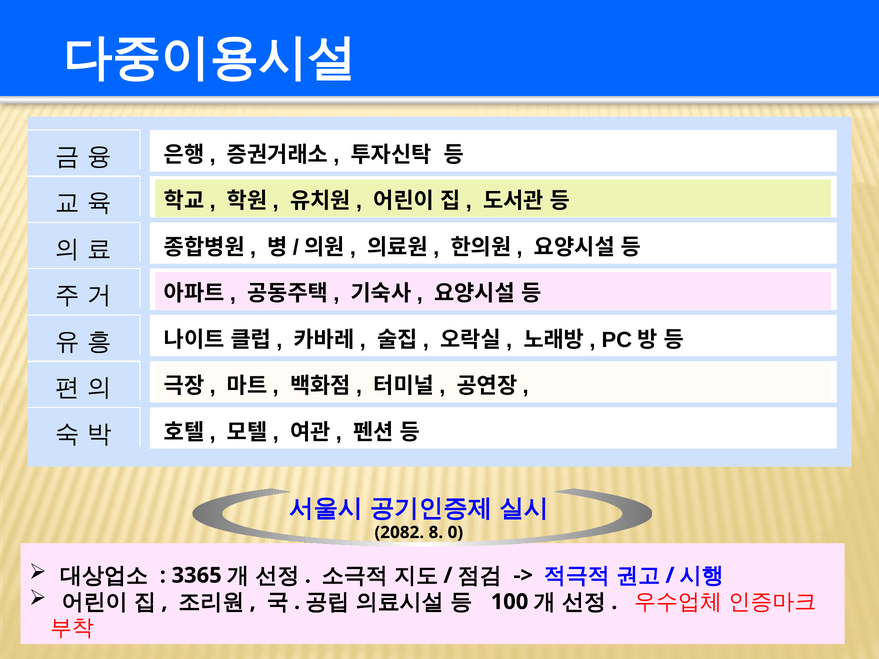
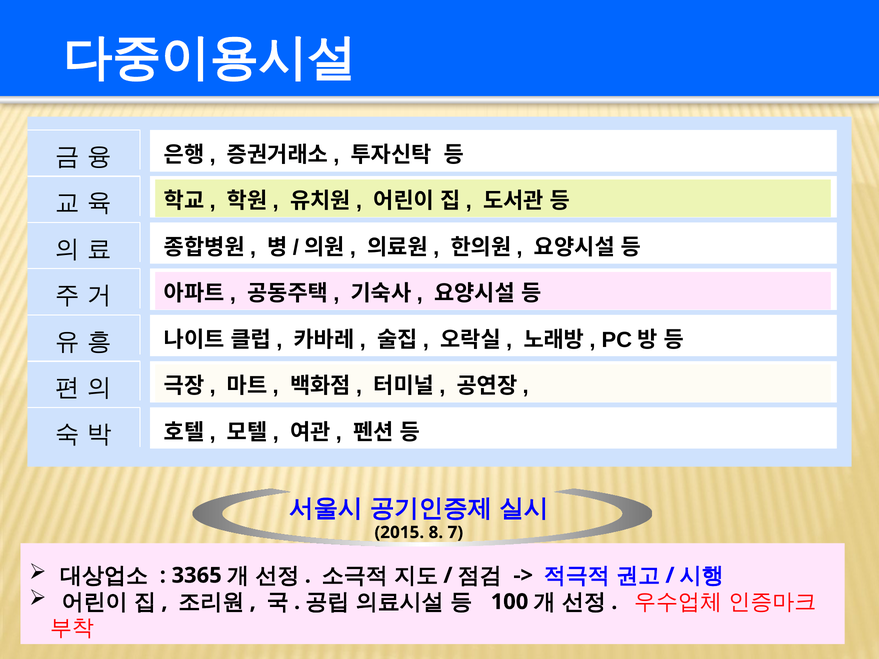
2082: 2082 -> 2015
0: 0 -> 7
